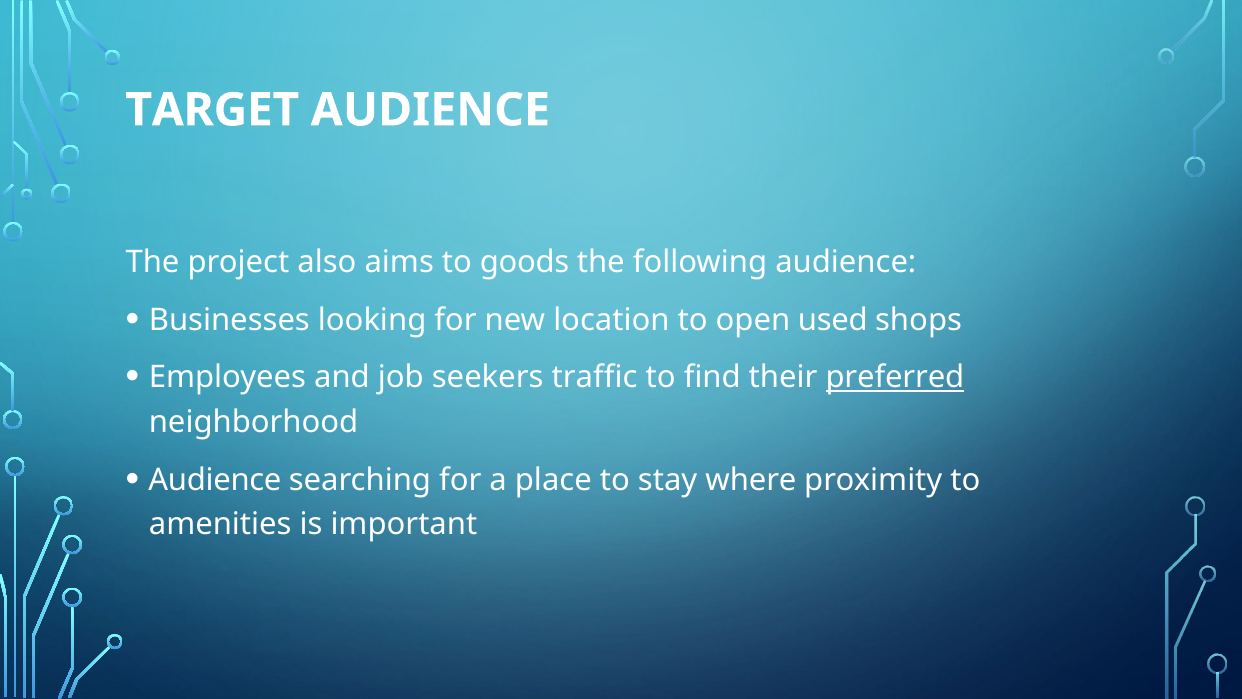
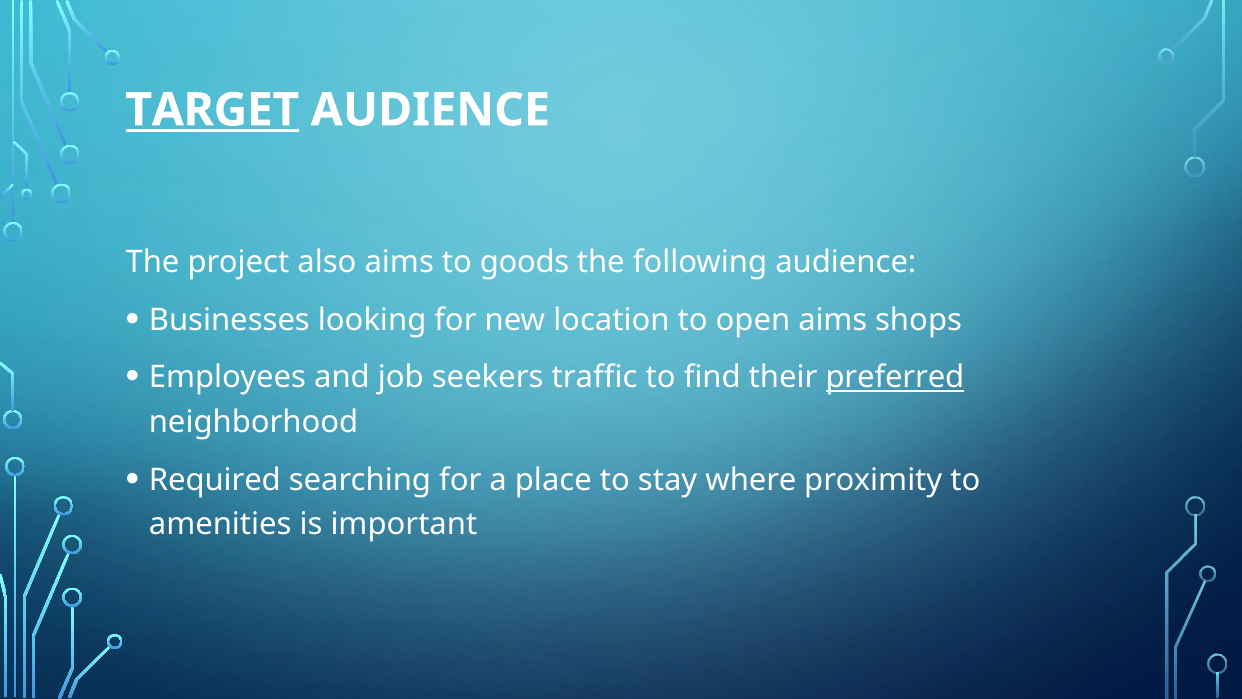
TARGET underline: none -> present
open used: used -> aims
Audience at (215, 480): Audience -> Required
